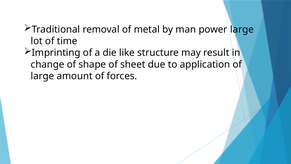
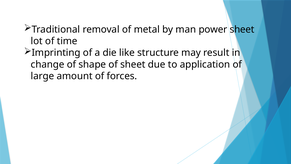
power large: large -> sheet
